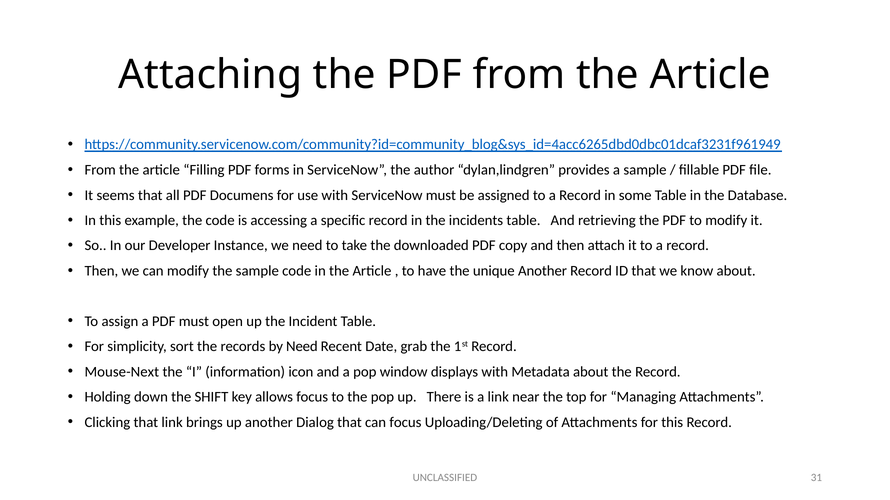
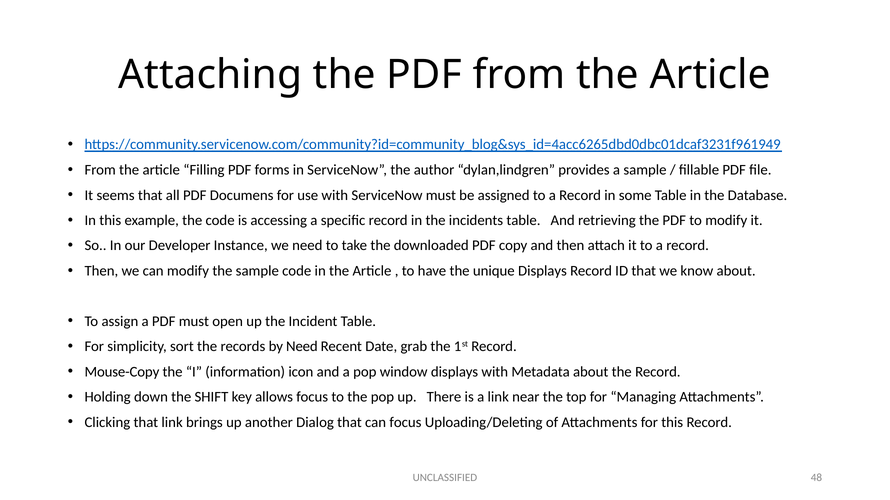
unique Another: Another -> Displays
Mouse-Next: Mouse-Next -> Mouse-Copy
31: 31 -> 48
